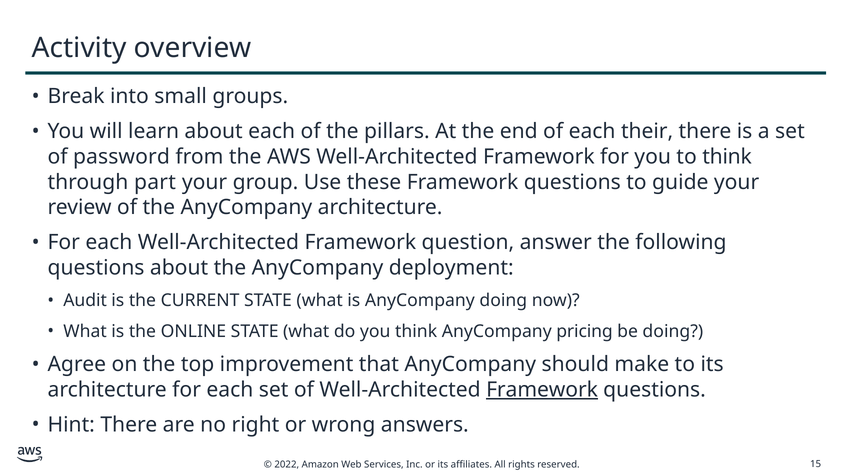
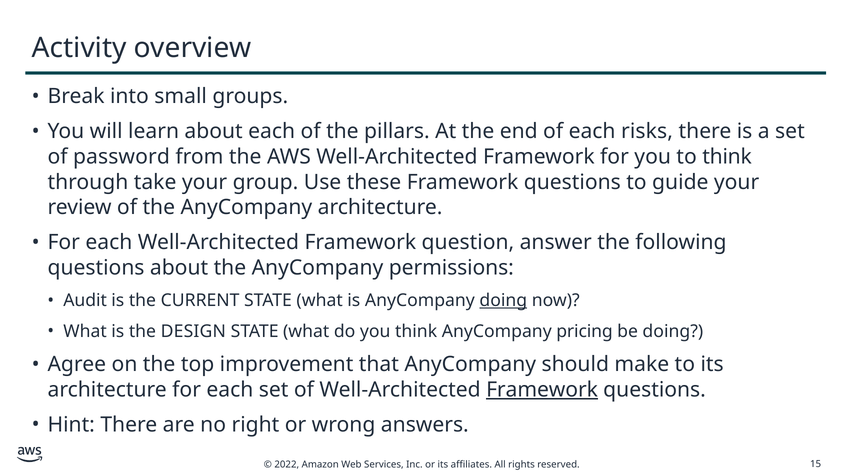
their: their -> risks
part: part -> take
deployment: deployment -> permissions
doing at (503, 300) underline: none -> present
ONLINE: ONLINE -> DESIGN
